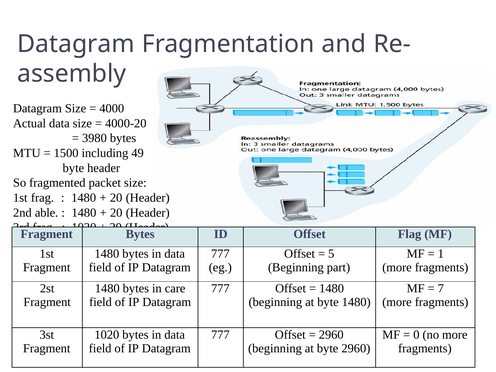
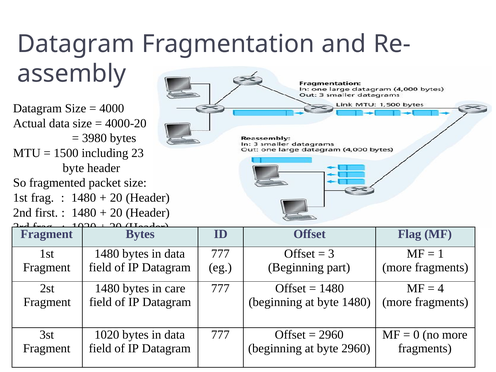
49: 49 -> 23
able: able -> first
5: 5 -> 3
7: 7 -> 4
